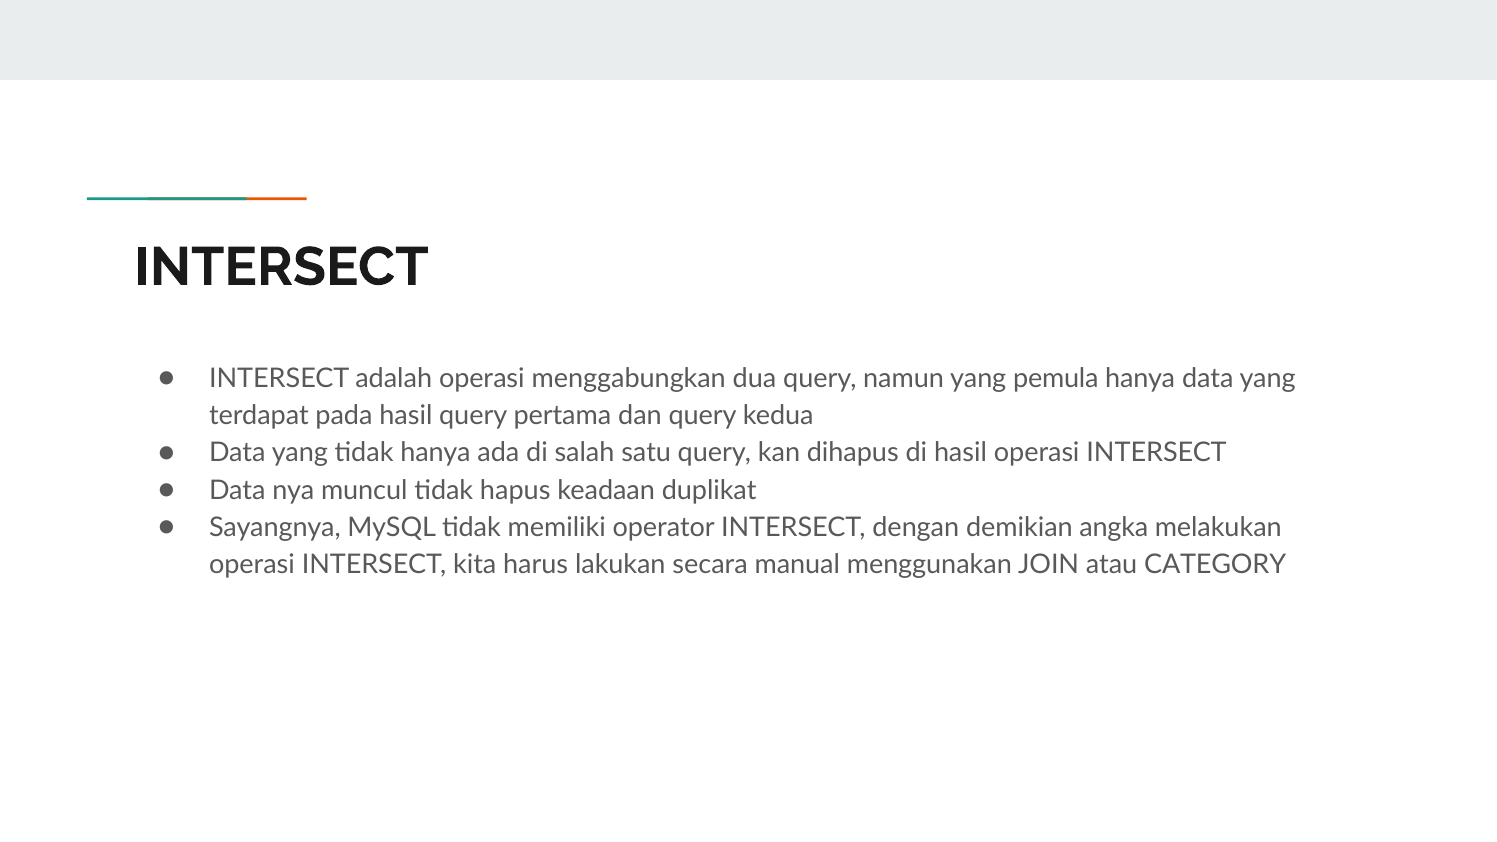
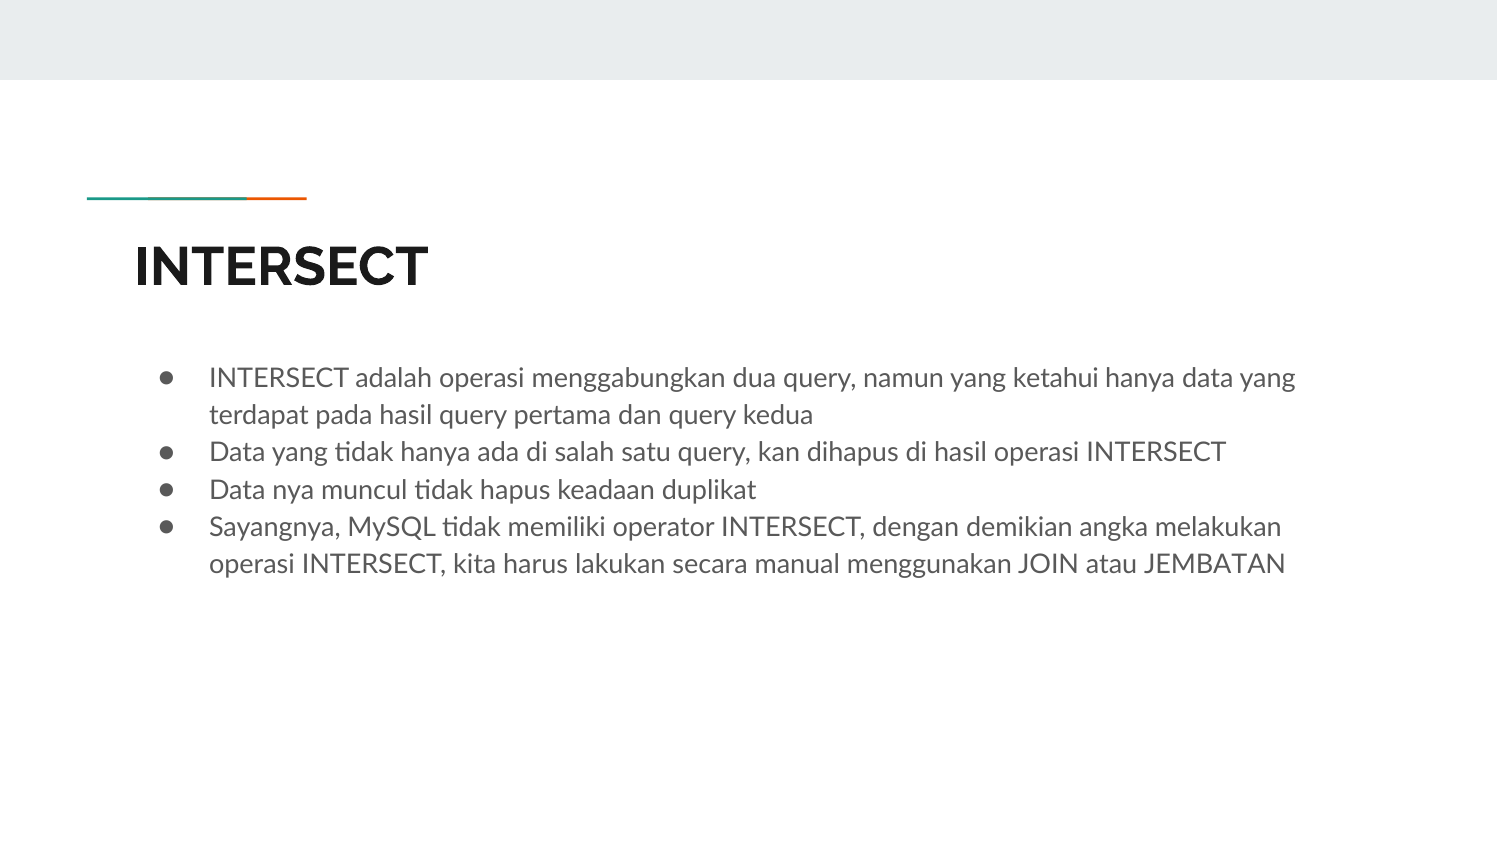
pemula: pemula -> ketahui
CATEGORY: CATEGORY -> JEMBATAN
